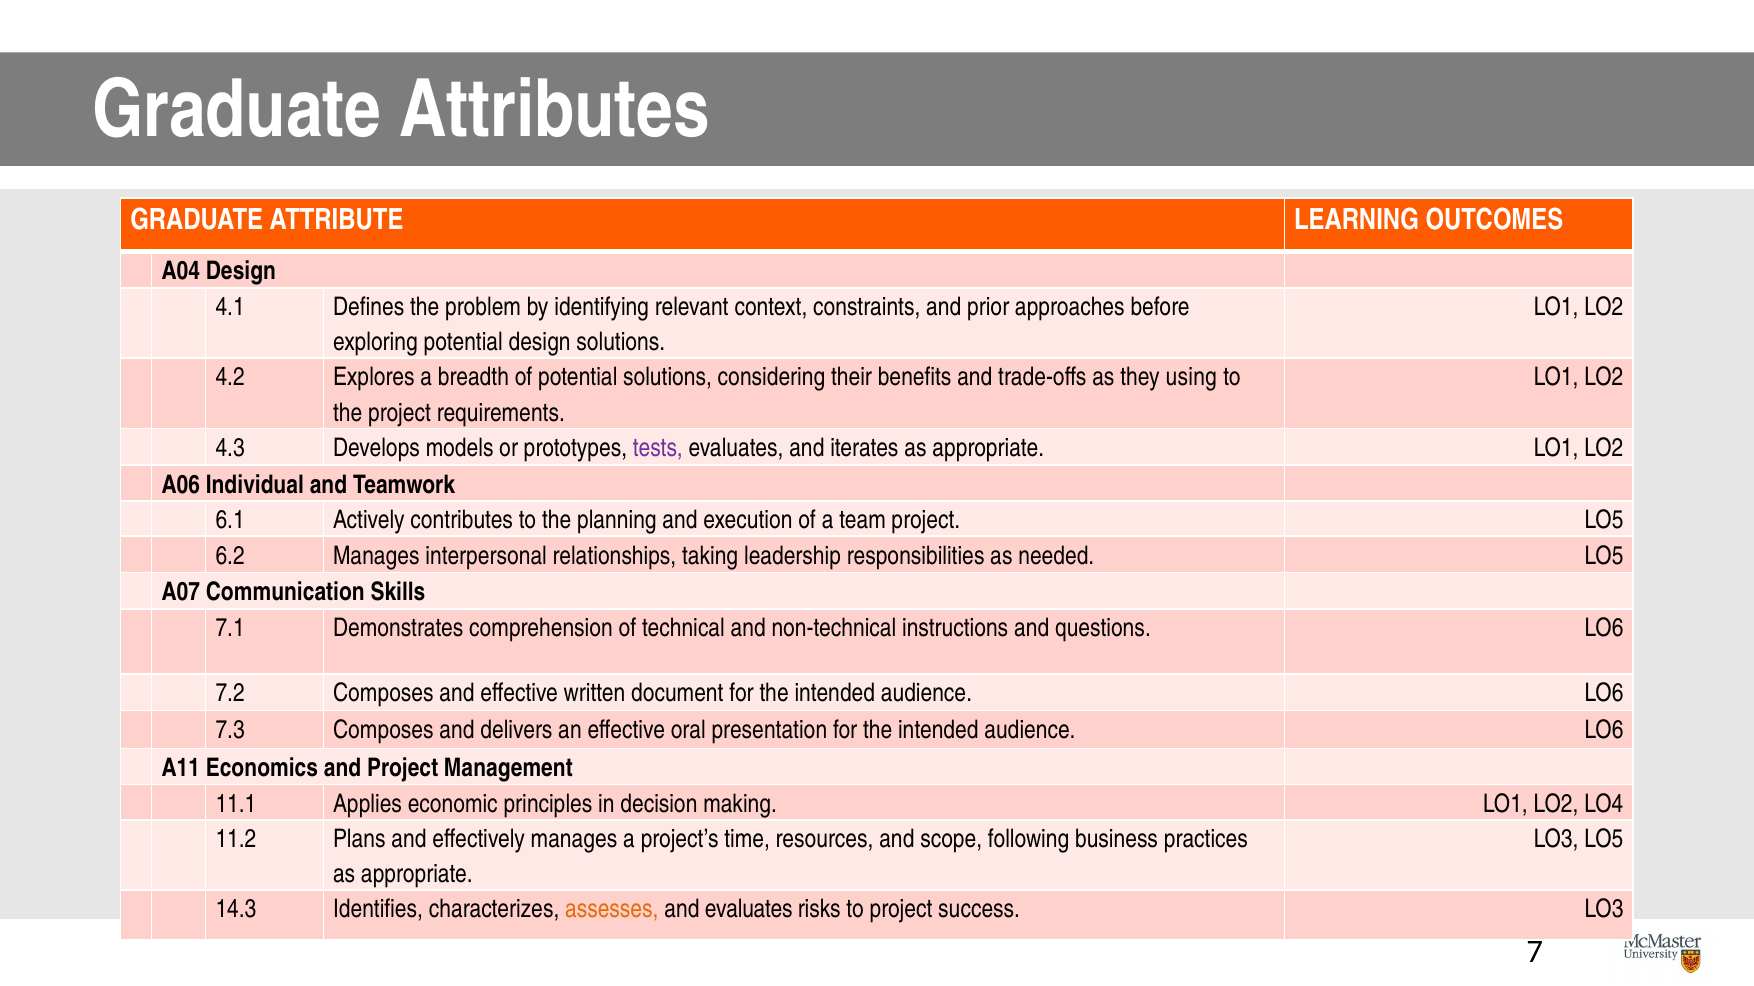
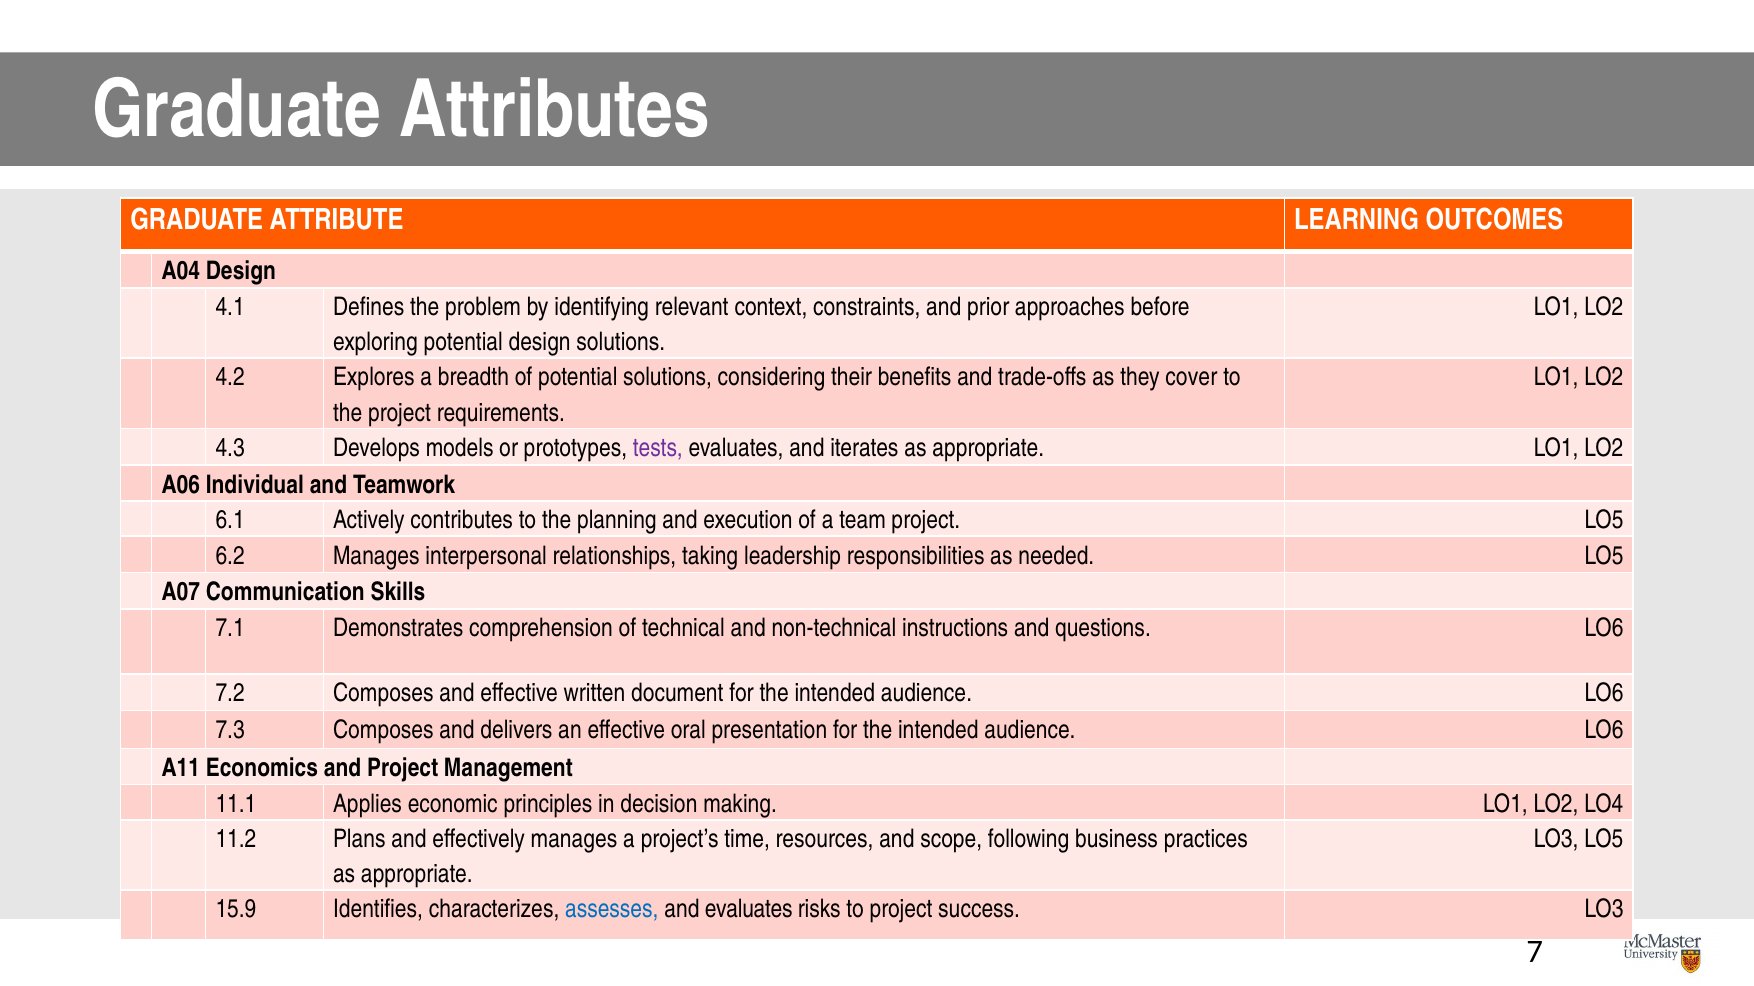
using: using -> cover
14.3: 14.3 -> 15.9
assesses colour: orange -> blue
